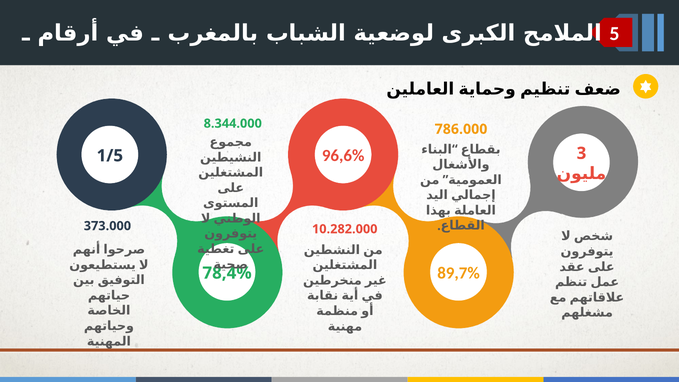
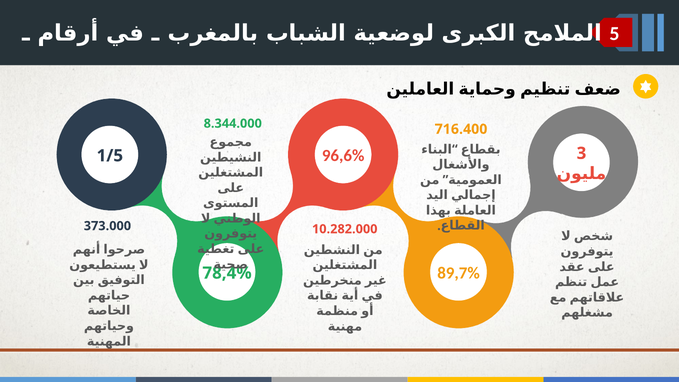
786.000: 786.000 -> 716.400
